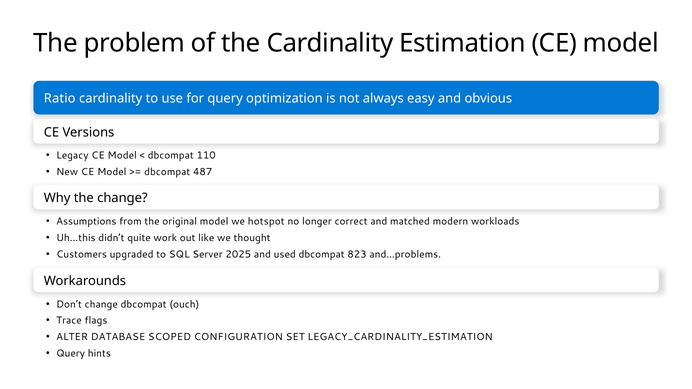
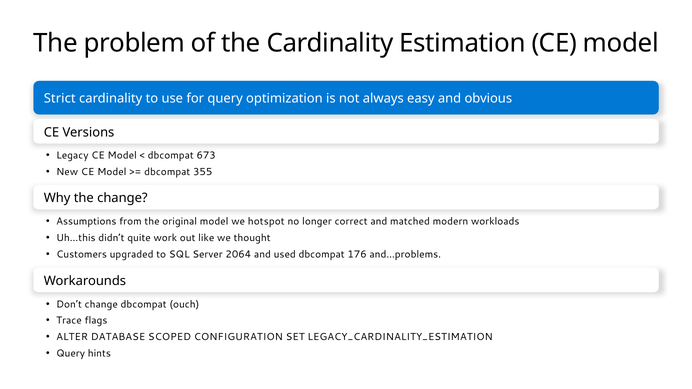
Ratio: Ratio -> Strict
110: 110 -> 673
487: 487 -> 355
2025: 2025 -> 2064
823: 823 -> 176
